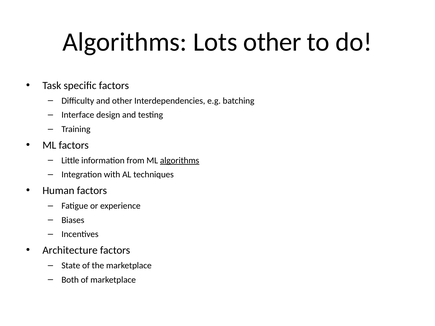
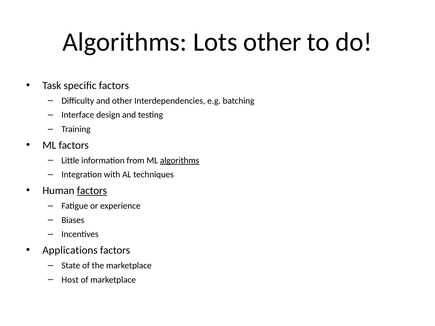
factors at (92, 191) underline: none -> present
Architecture: Architecture -> Applications
Both: Both -> Host
